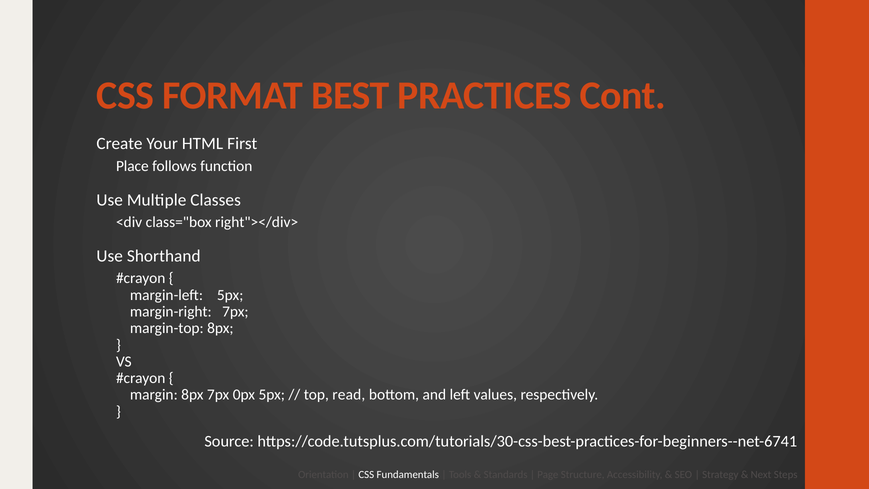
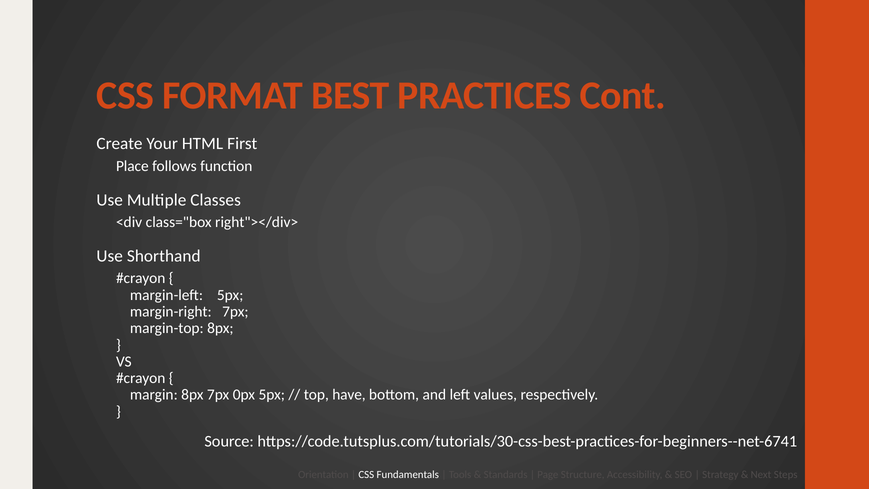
read: read -> have
